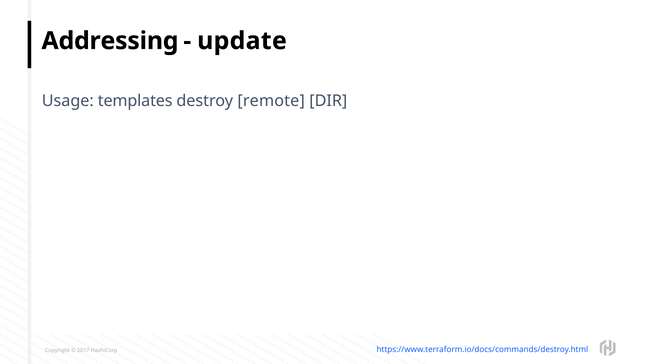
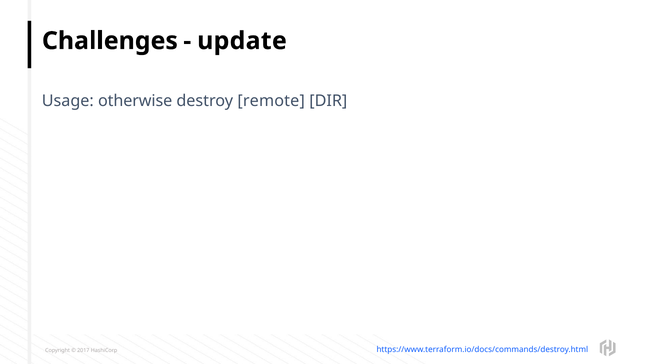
Addressing: Addressing -> Challenges
templates: templates -> otherwise
